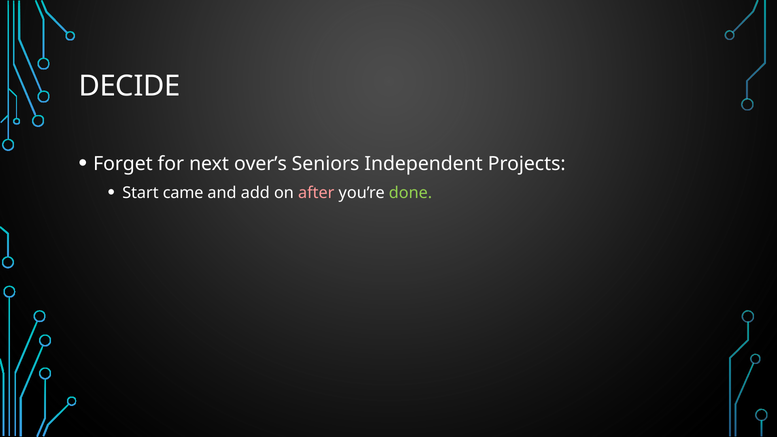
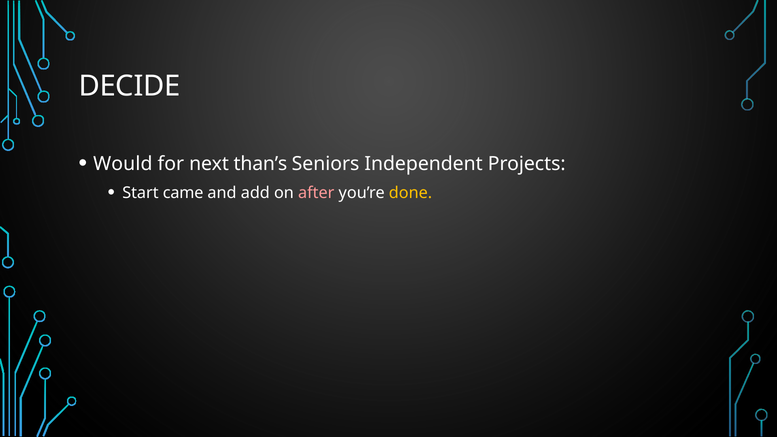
Forget: Forget -> Would
over’s: over’s -> than’s
done colour: light green -> yellow
